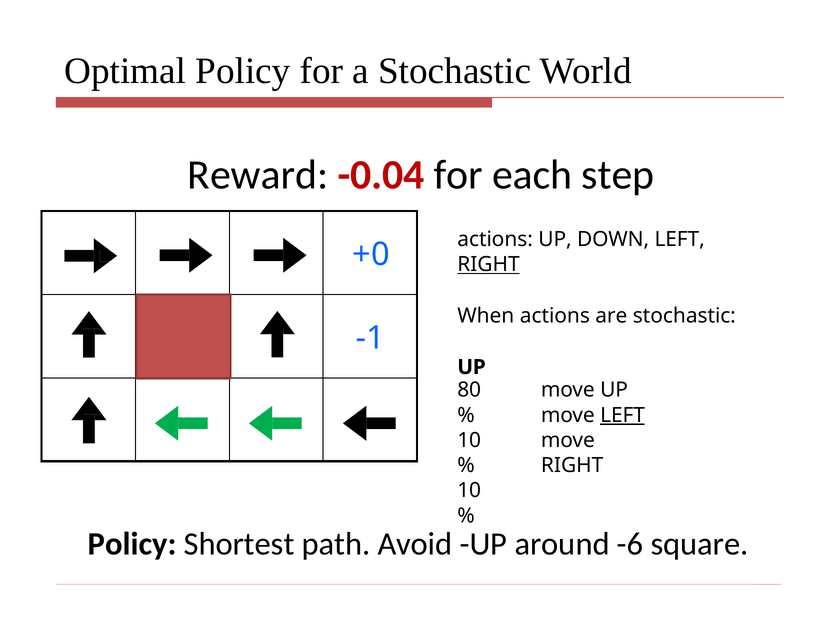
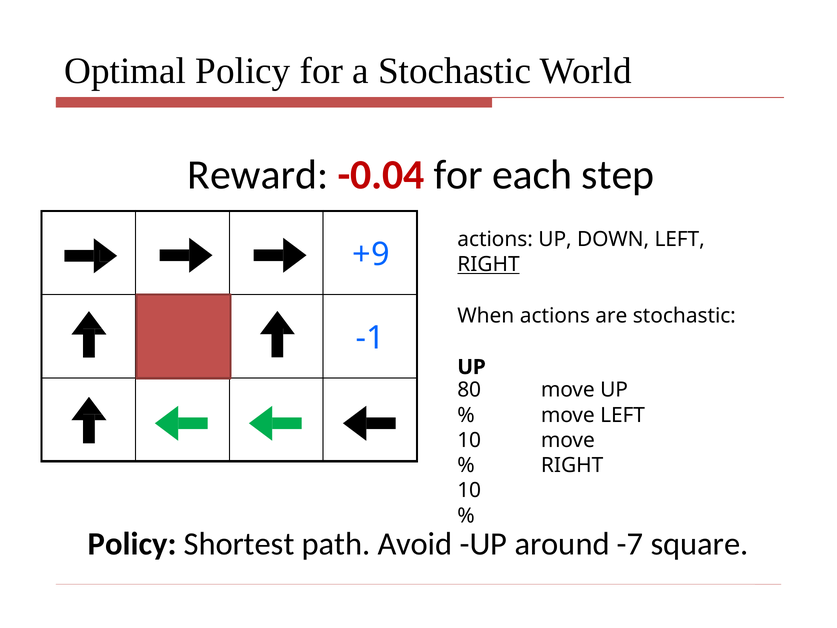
+0: +0 -> +9
LEFT at (623, 415) underline: present -> none
-6: -6 -> -7
